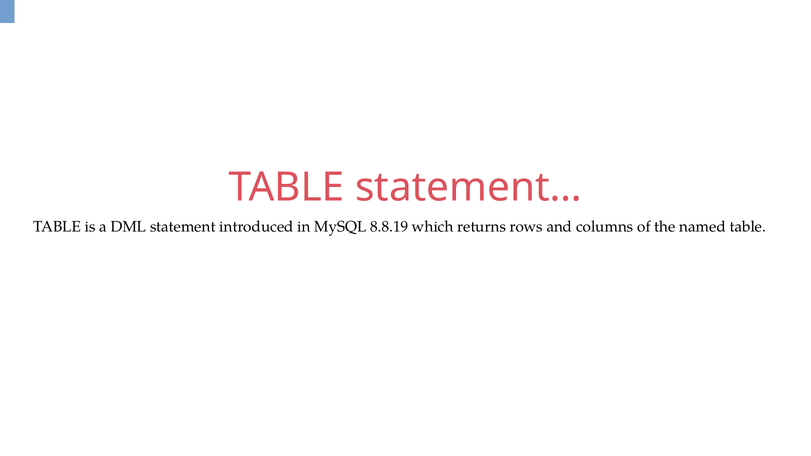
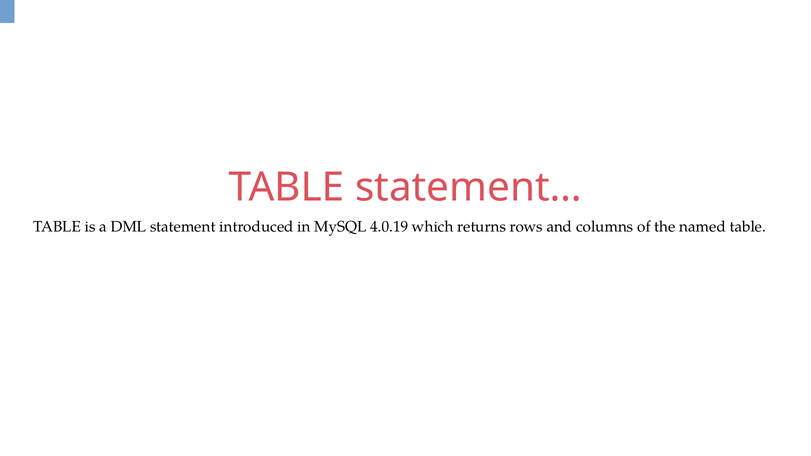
8.8.19: 8.8.19 -> 4.0.19
